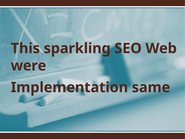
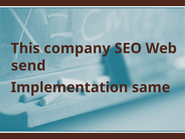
sparkling: sparkling -> company
were: were -> send
